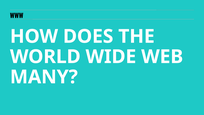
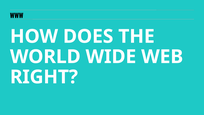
MANY: MANY -> RIGHT
